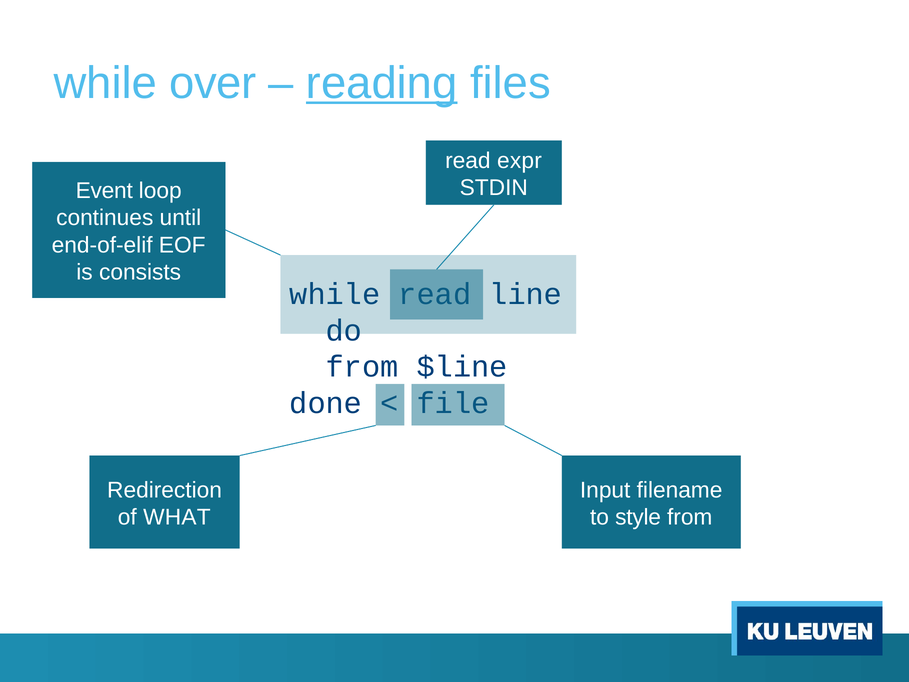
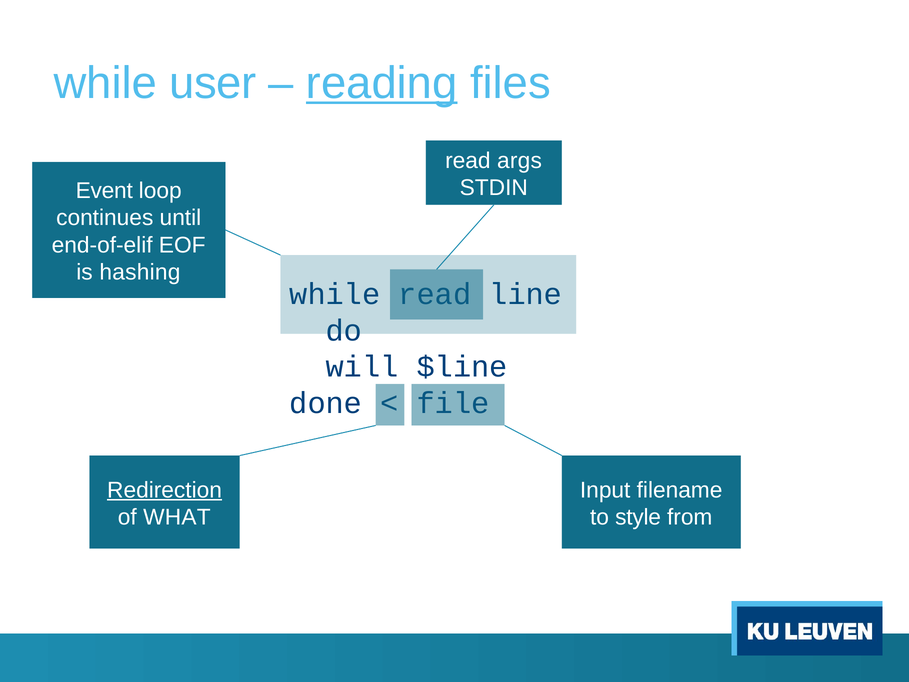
over: over -> user
expr: expr -> args
consists: consists -> hashing
from at (362, 367): from -> will
Redirection underline: none -> present
